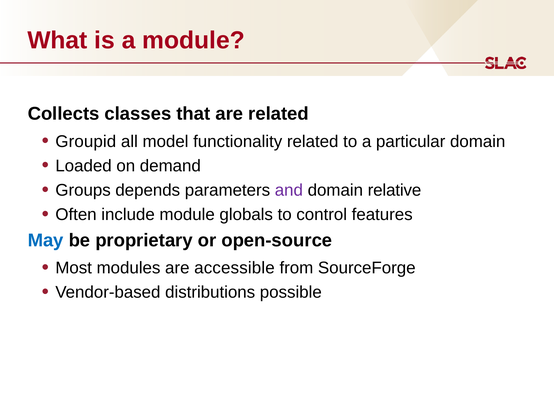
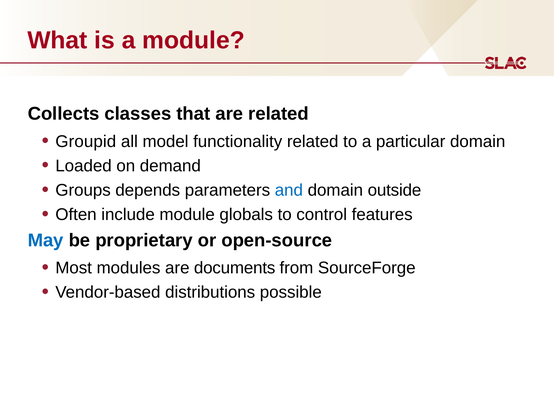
and colour: purple -> blue
relative: relative -> outside
accessible: accessible -> documents
